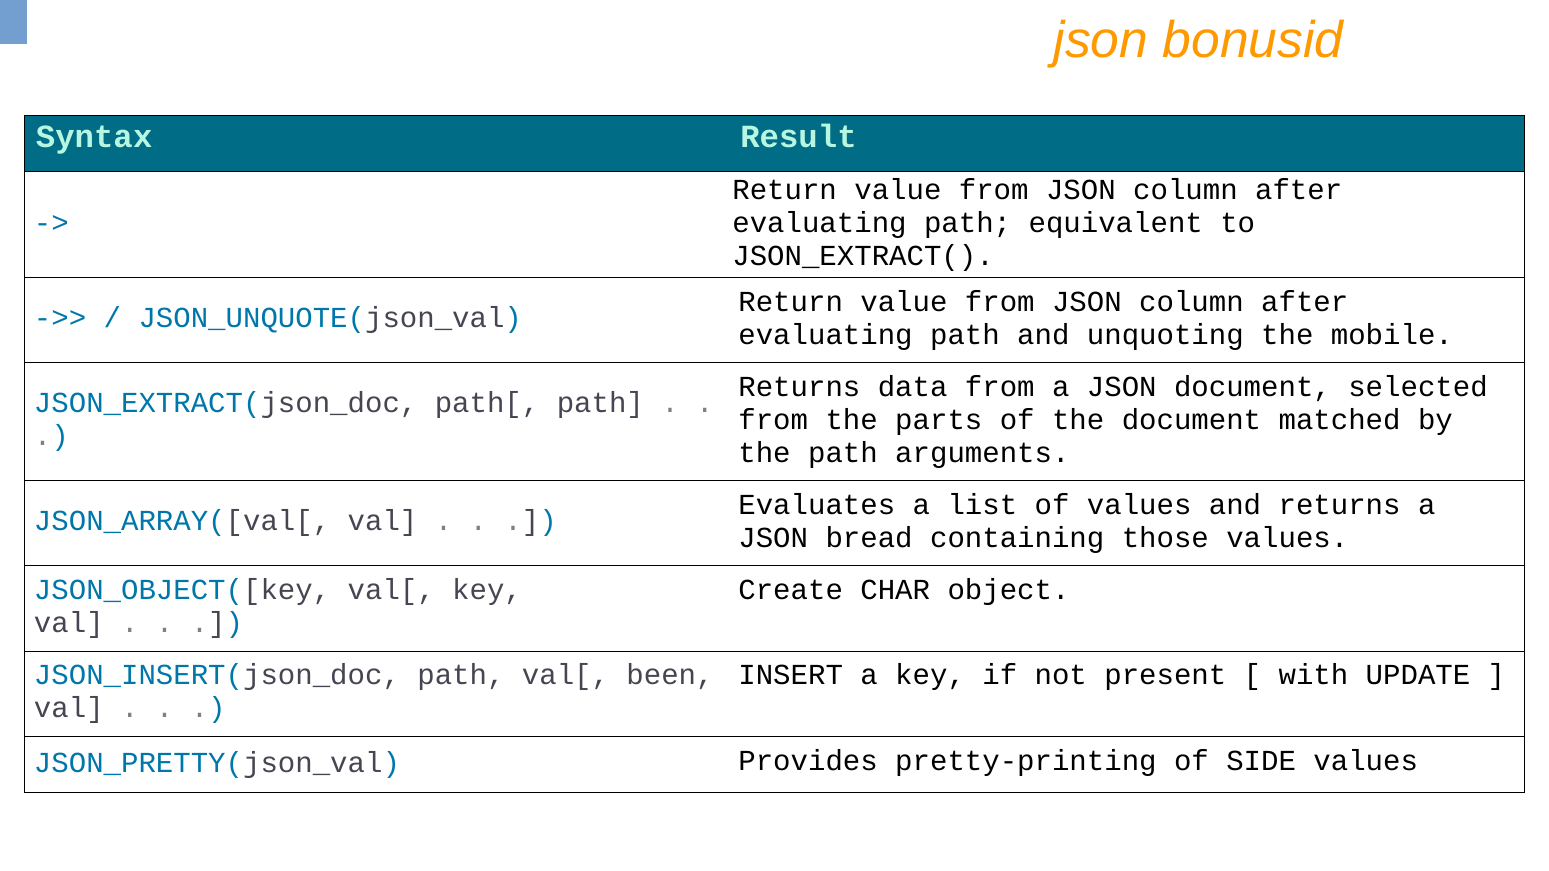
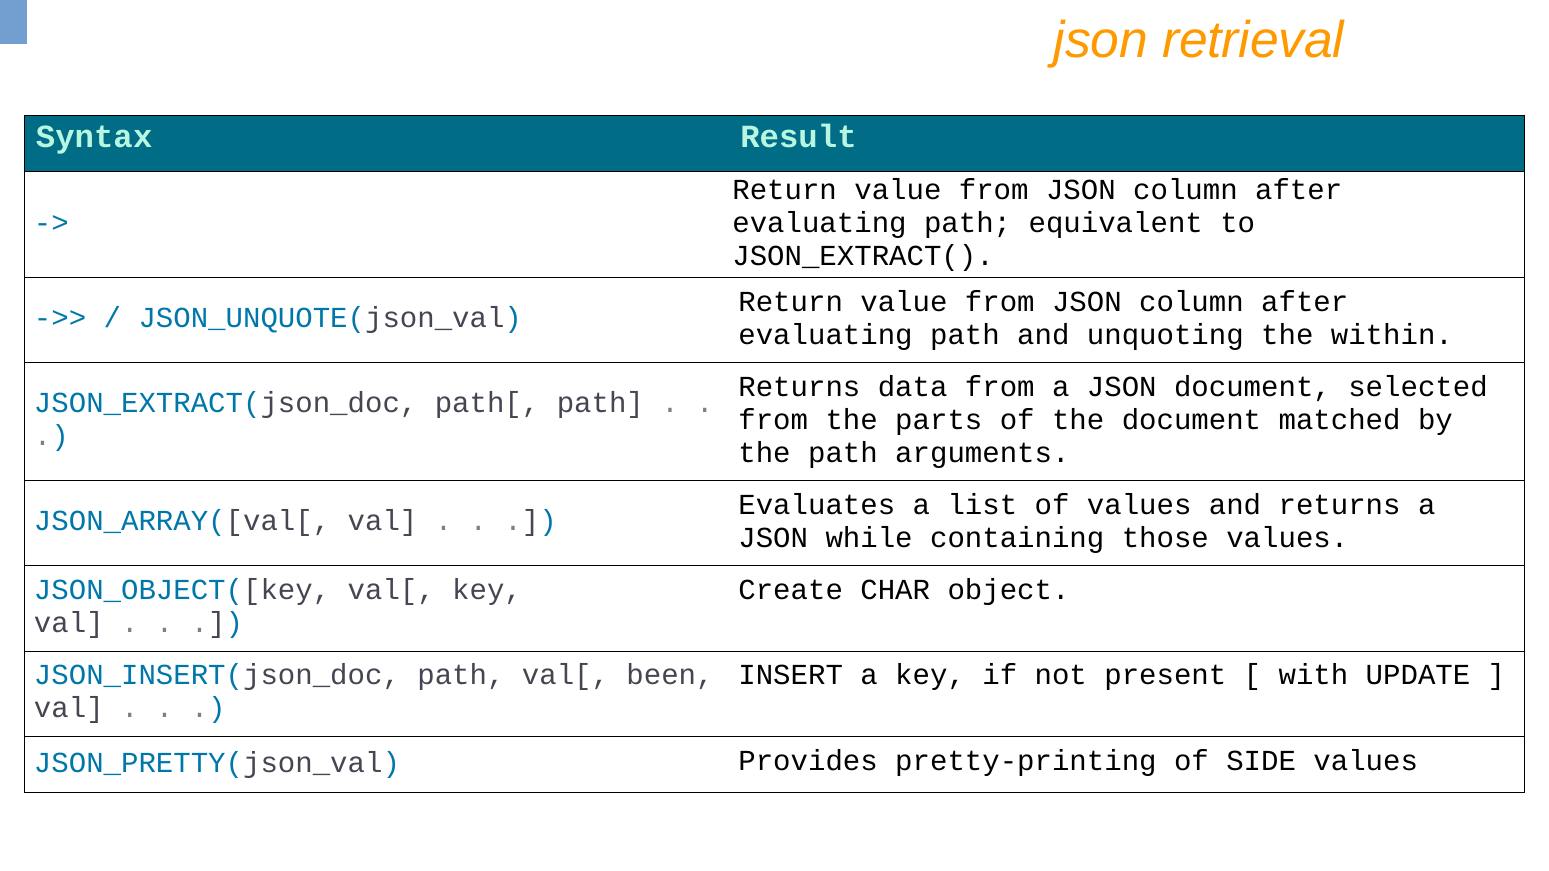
bonusid: bonusid -> retrieval
mobile: mobile -> within
bread: bread -> while
